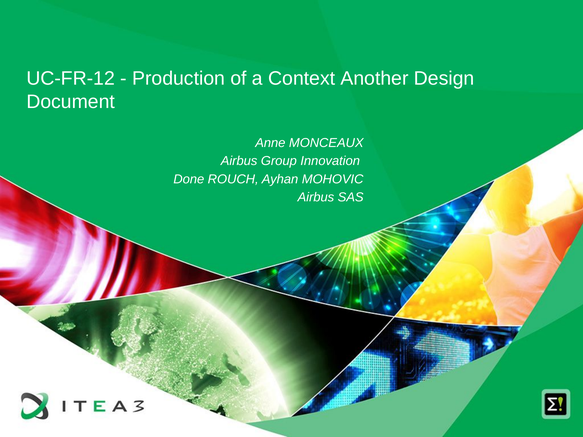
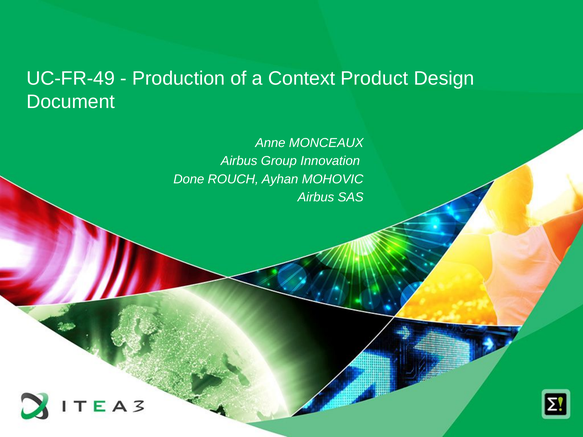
UC-FR-12: UC-FR-12 -> UC-FR-49
Another: Another -> Product
